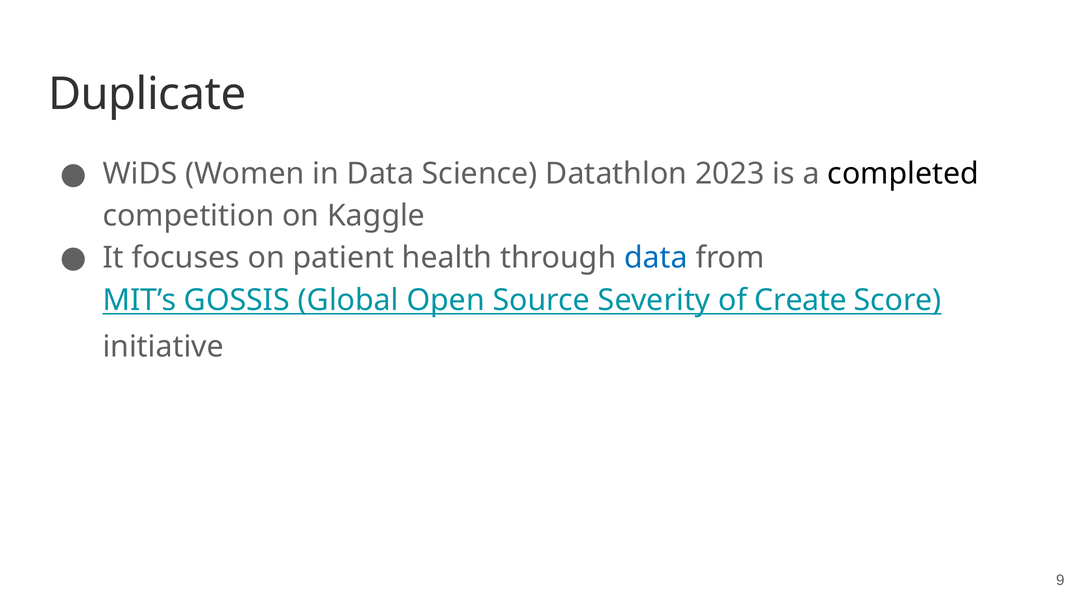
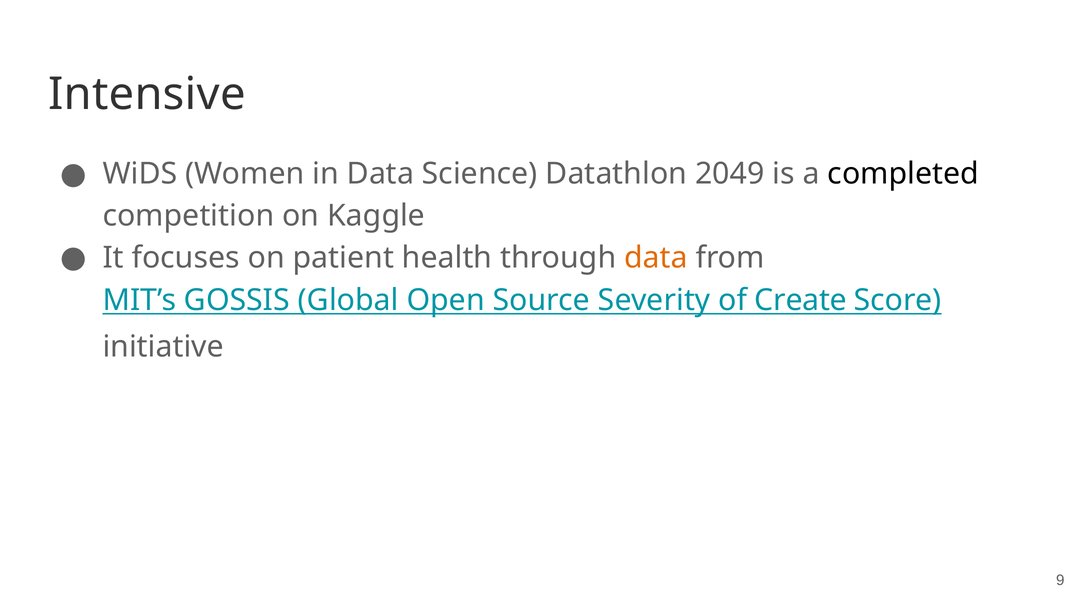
Duplicate: Duplicate -> Intensive
2023: 2023 -> 2049
data at (656, 258) colour: blue -> orange
